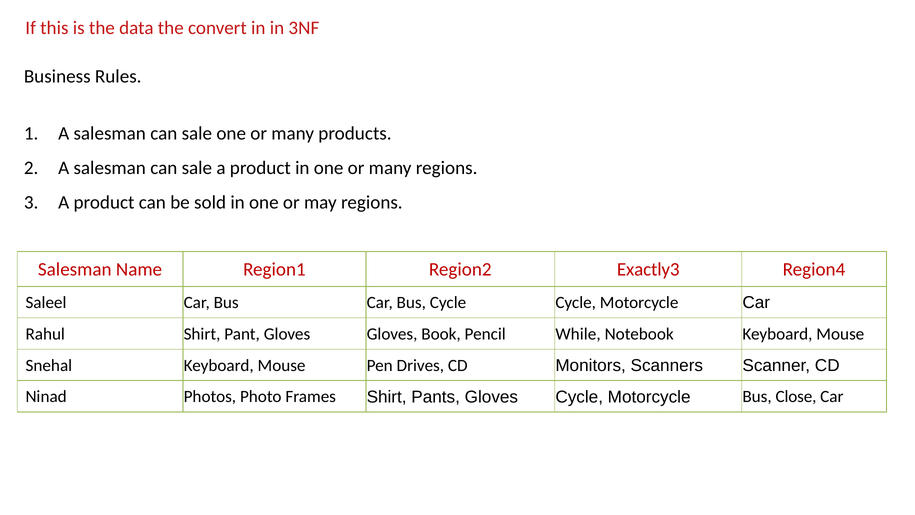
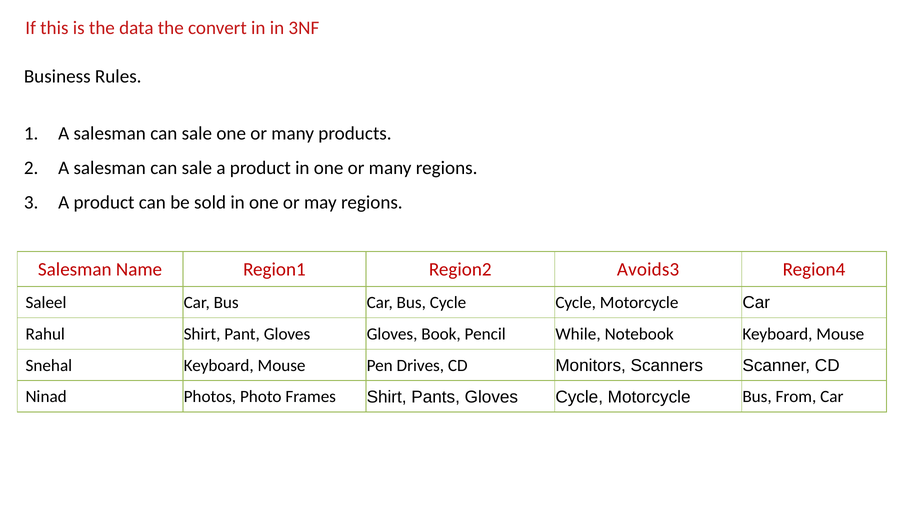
Exactly3: Exactly3 -> Avoids3
Close: Close -> From
